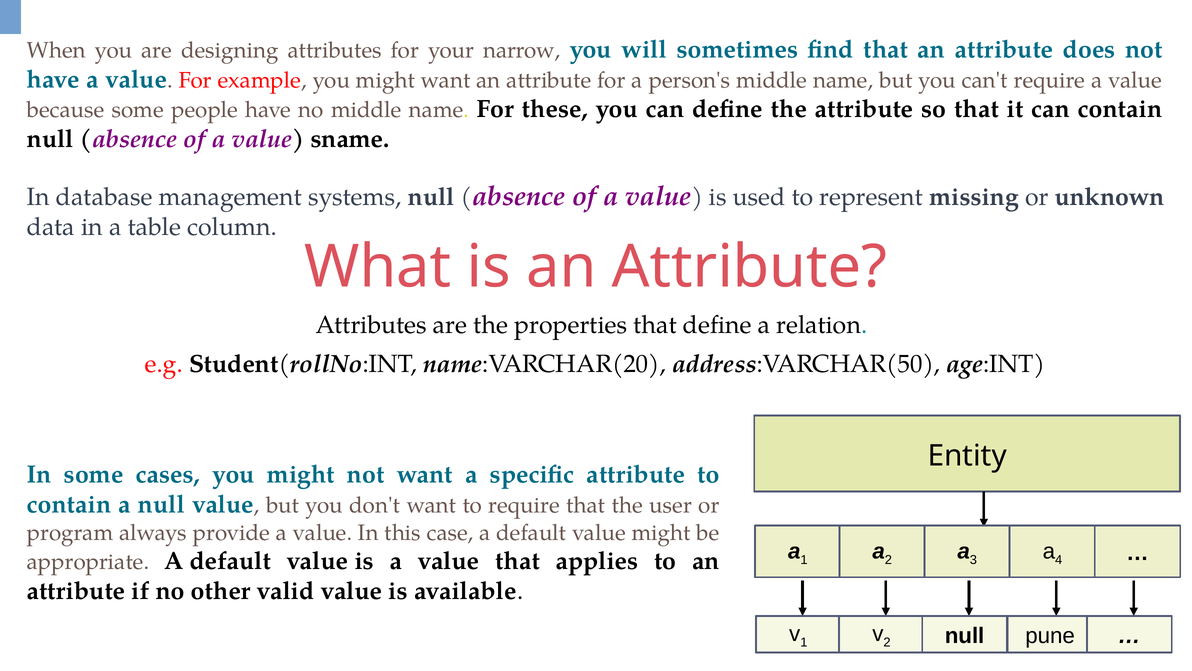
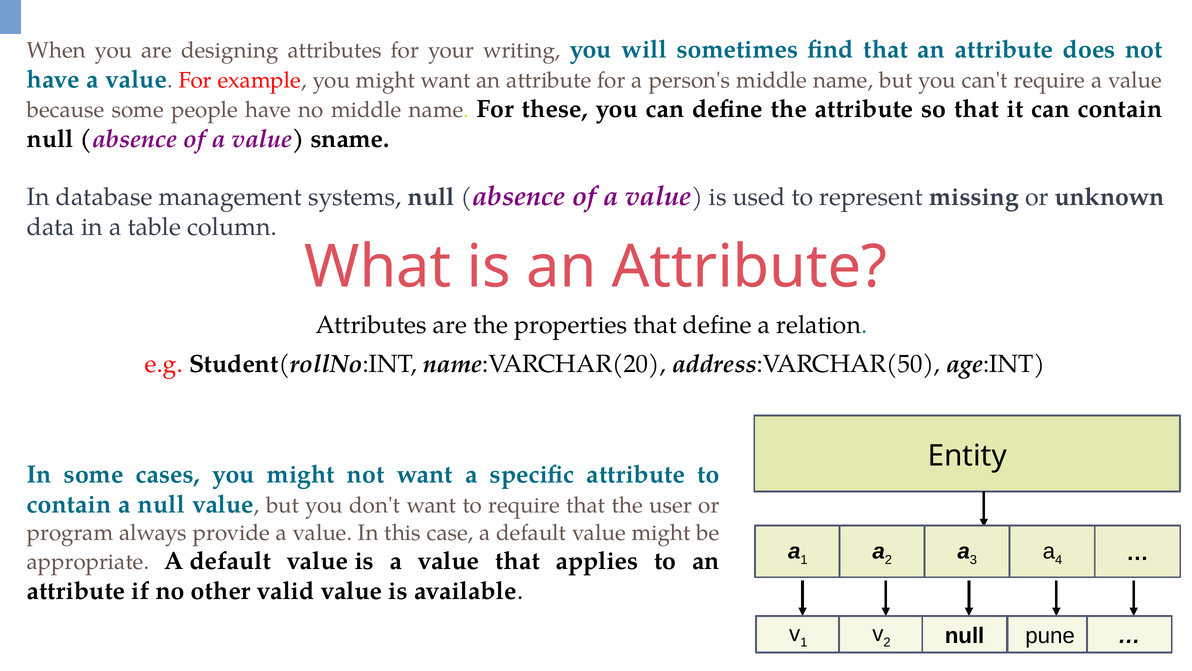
narrow: narrow -> writing
